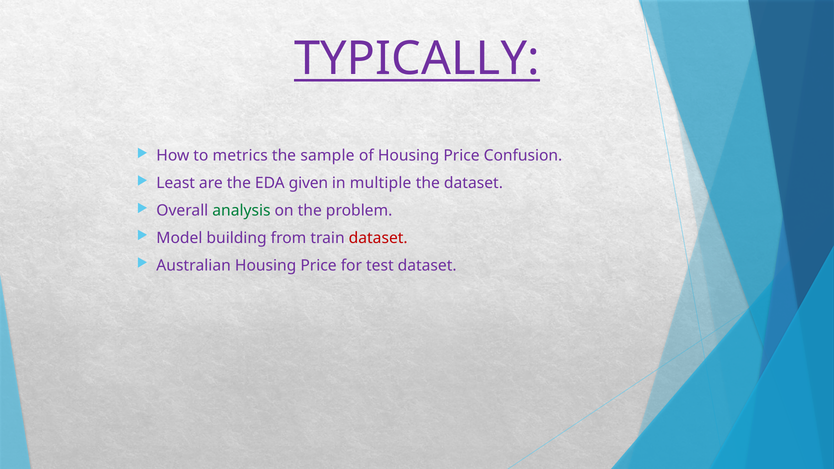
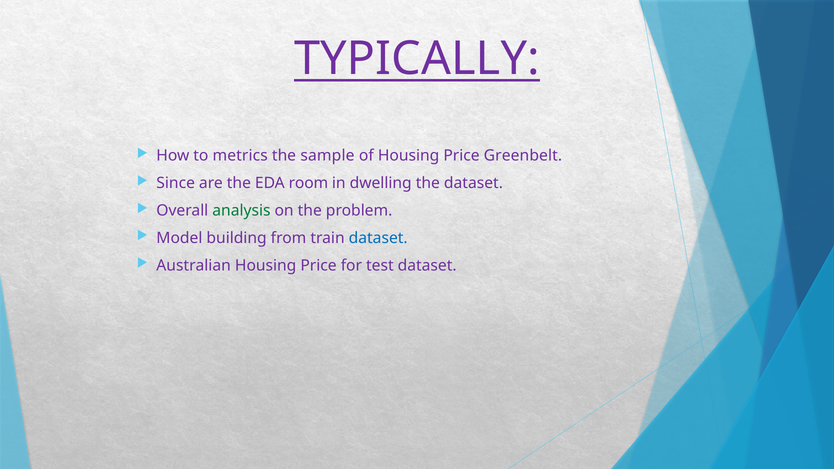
Confusion: Confusion -> Greenbelt
Least: Least -> Since
given: given -> room
multiple: multiple -> dwelling
dataset at (378, 238) colour: red -> blue
